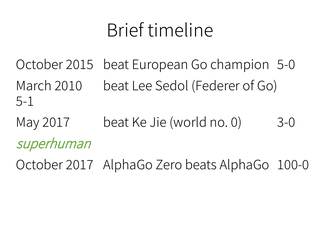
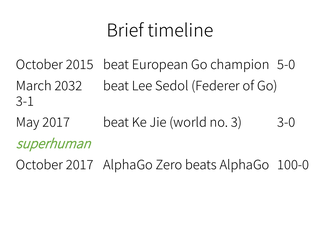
2010: 2010 -> 2032
5-1: 5-1 -> 3-1
0: 0 -> 3
